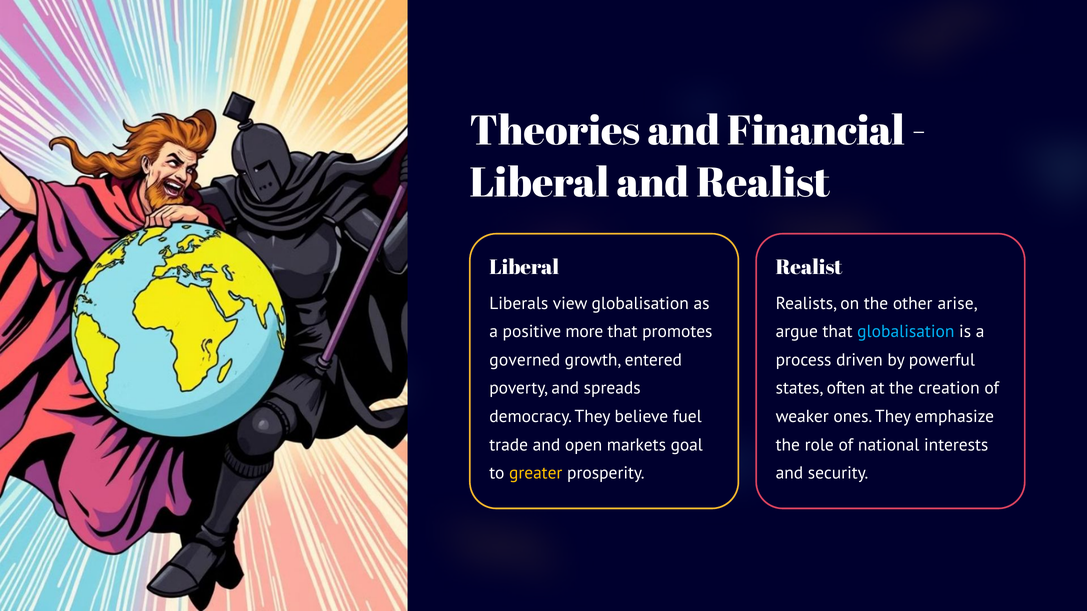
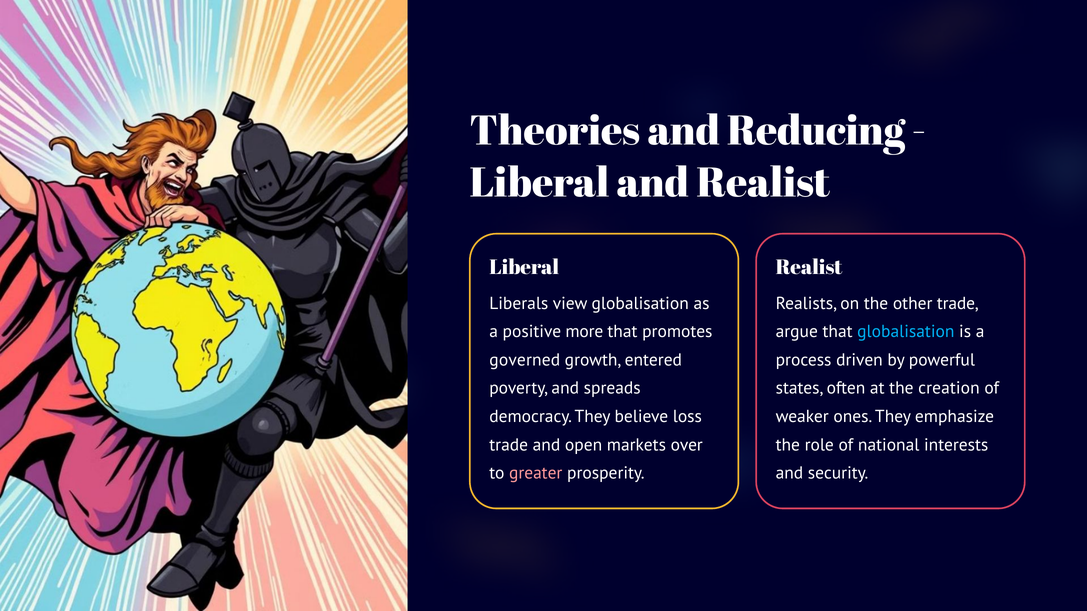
Financial: Financial -> Reducing
other arise: arise -> trade
fuel: fuel -> loss
goal: goal -> over
greater colour: yellow -> pink
